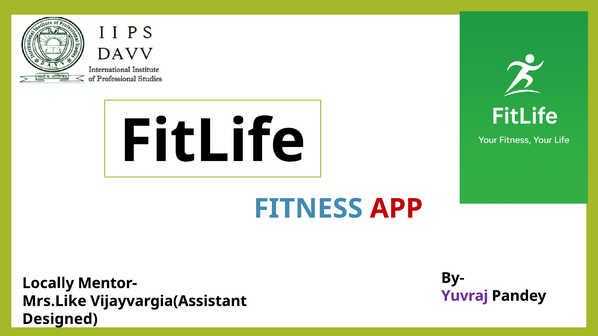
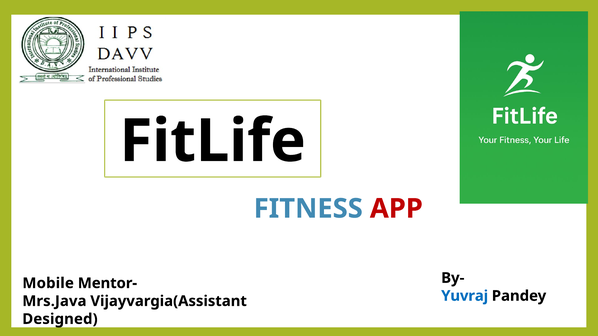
Locally: Locally -> Mobile
Yuvraj colour: purple -> blue
Mrs.Like: Mrs.Like -> Mrs.Java
